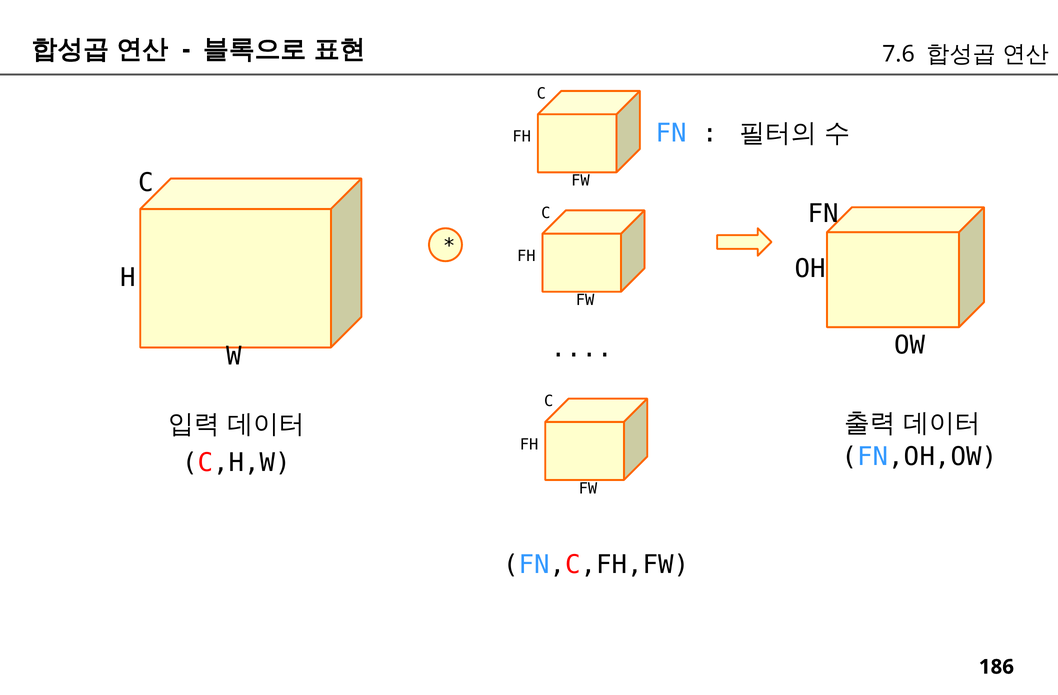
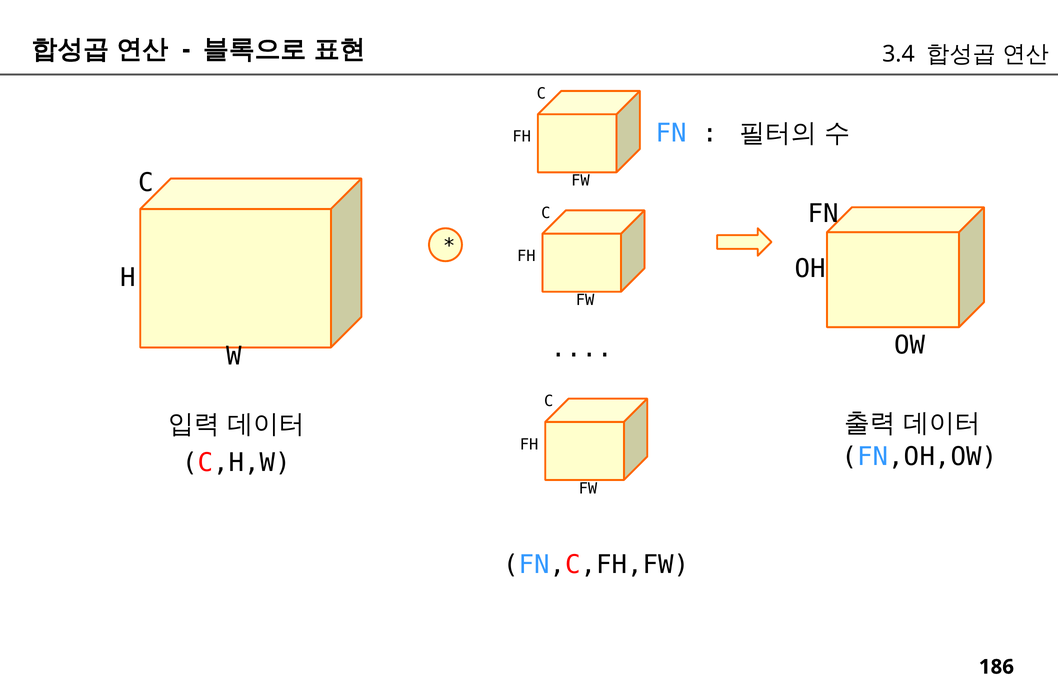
7.6: 7.6 -> 3.4
